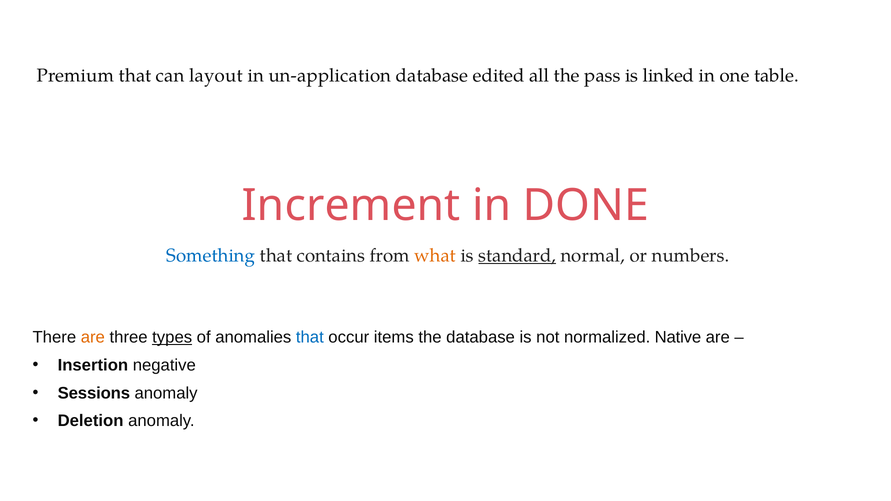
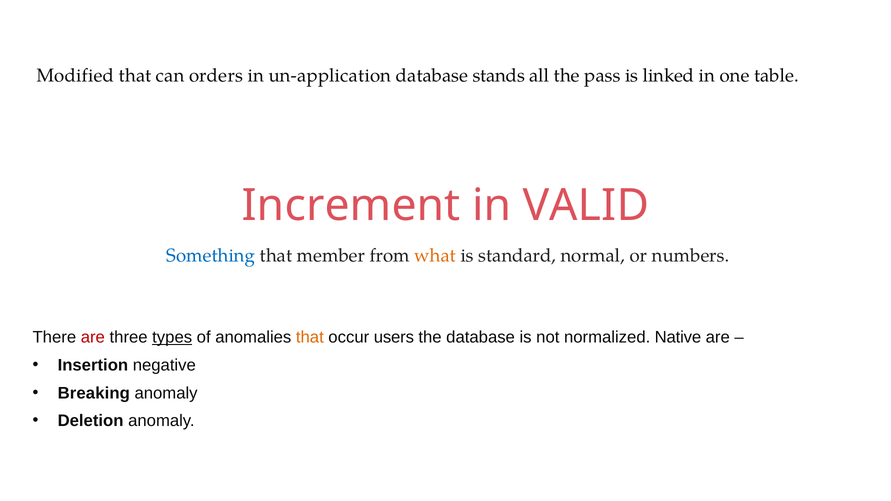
Premium: Premium -> Modified
layout: layout -> orders
edited: edited -> stands
DONE: DONE -> VALID
contains: contains -> member
standard underline: present -> none
are at (93, 337) colour: orange -> red
that at (310, 337) colour: blue -> orange
items: items -> users
Sessions: Sessions -> Breaking
